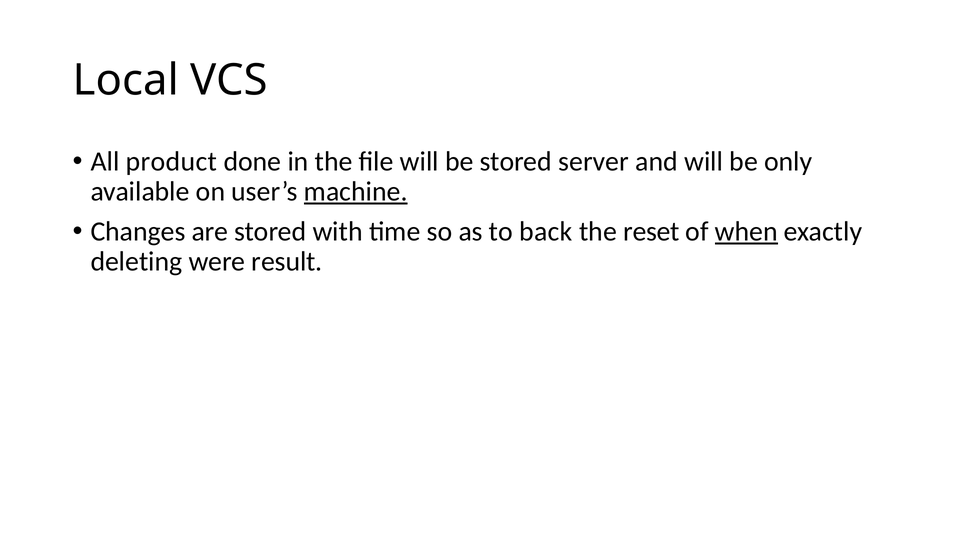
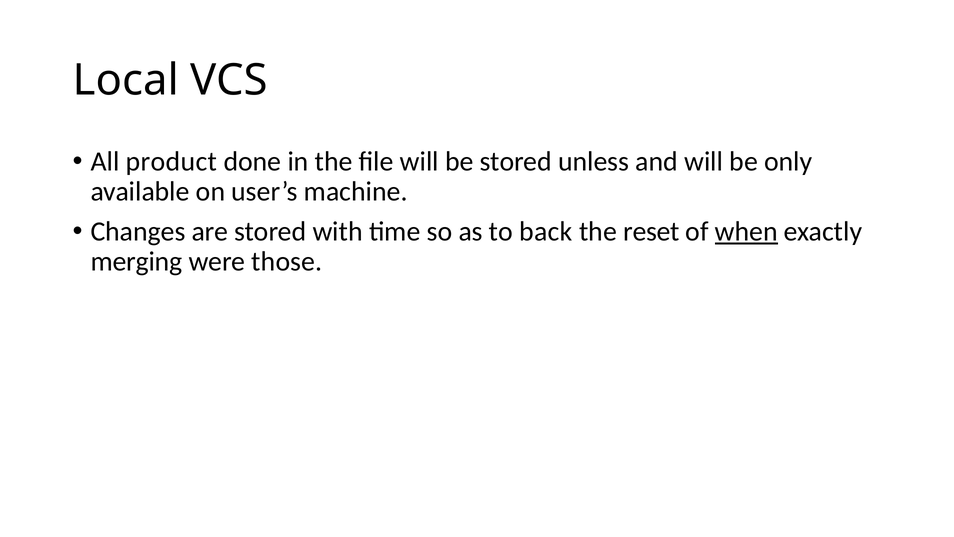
server: server -> unless
machine underline: present -> none
deleting: deleting -> merging
result: result -> those
